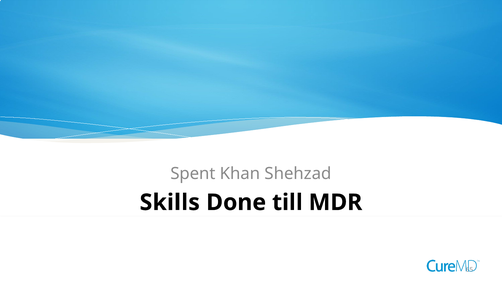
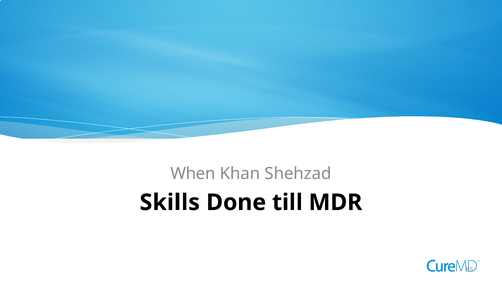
Spent: Spent -> When
